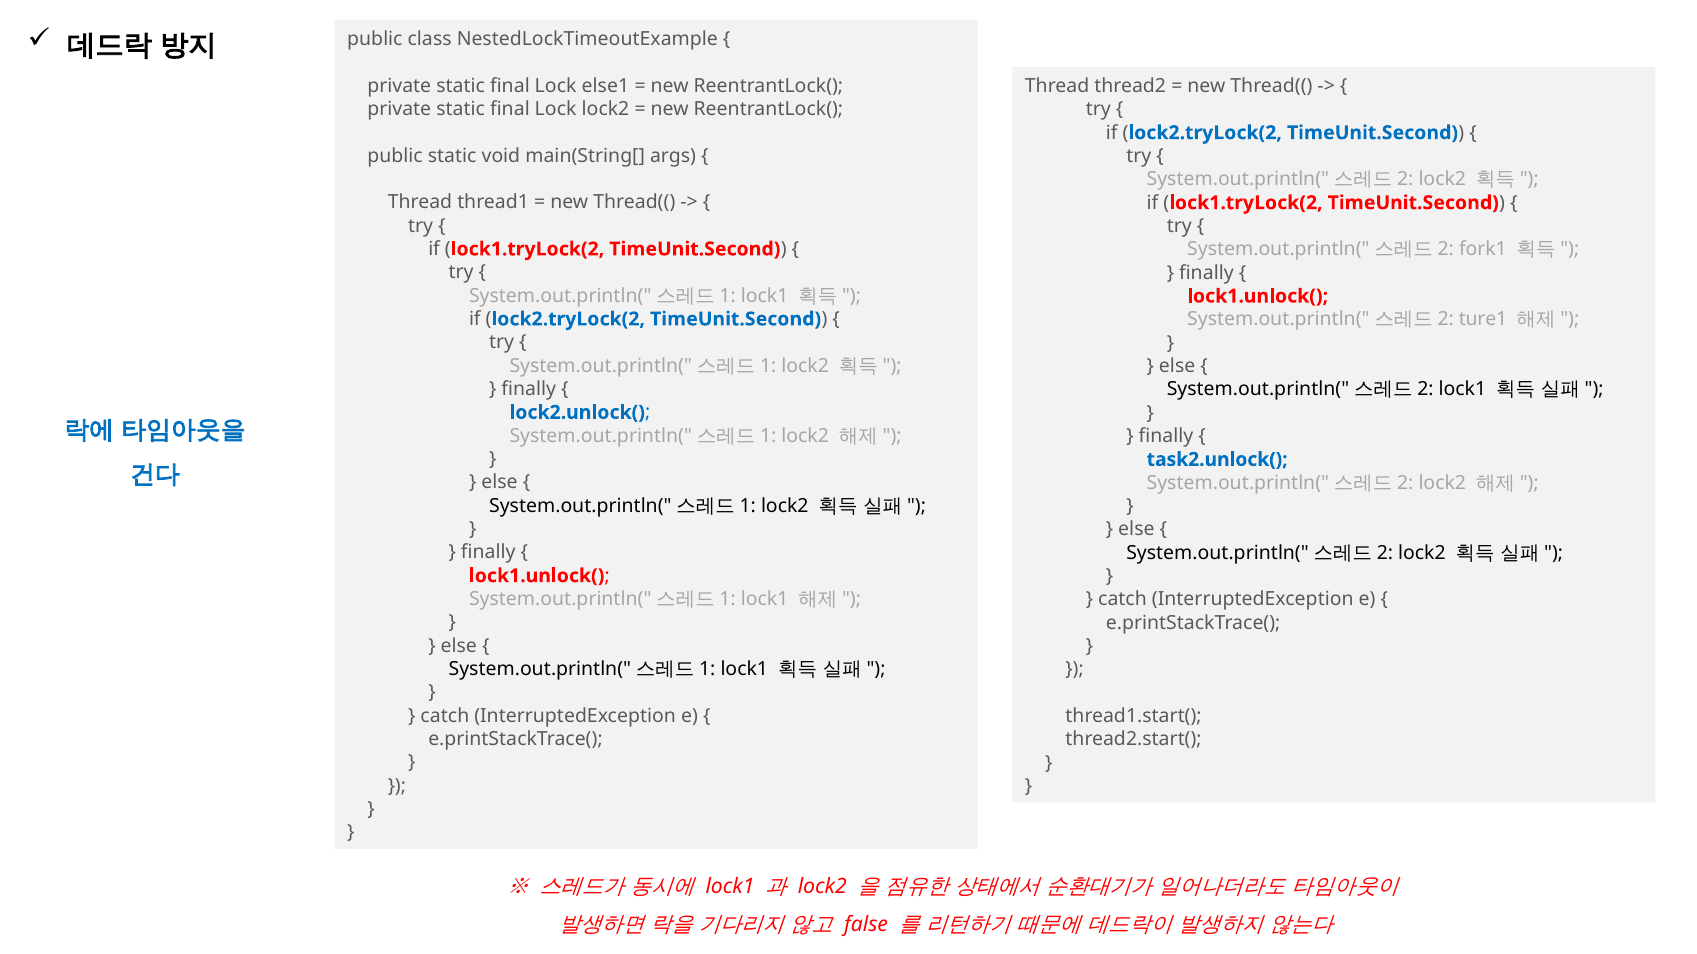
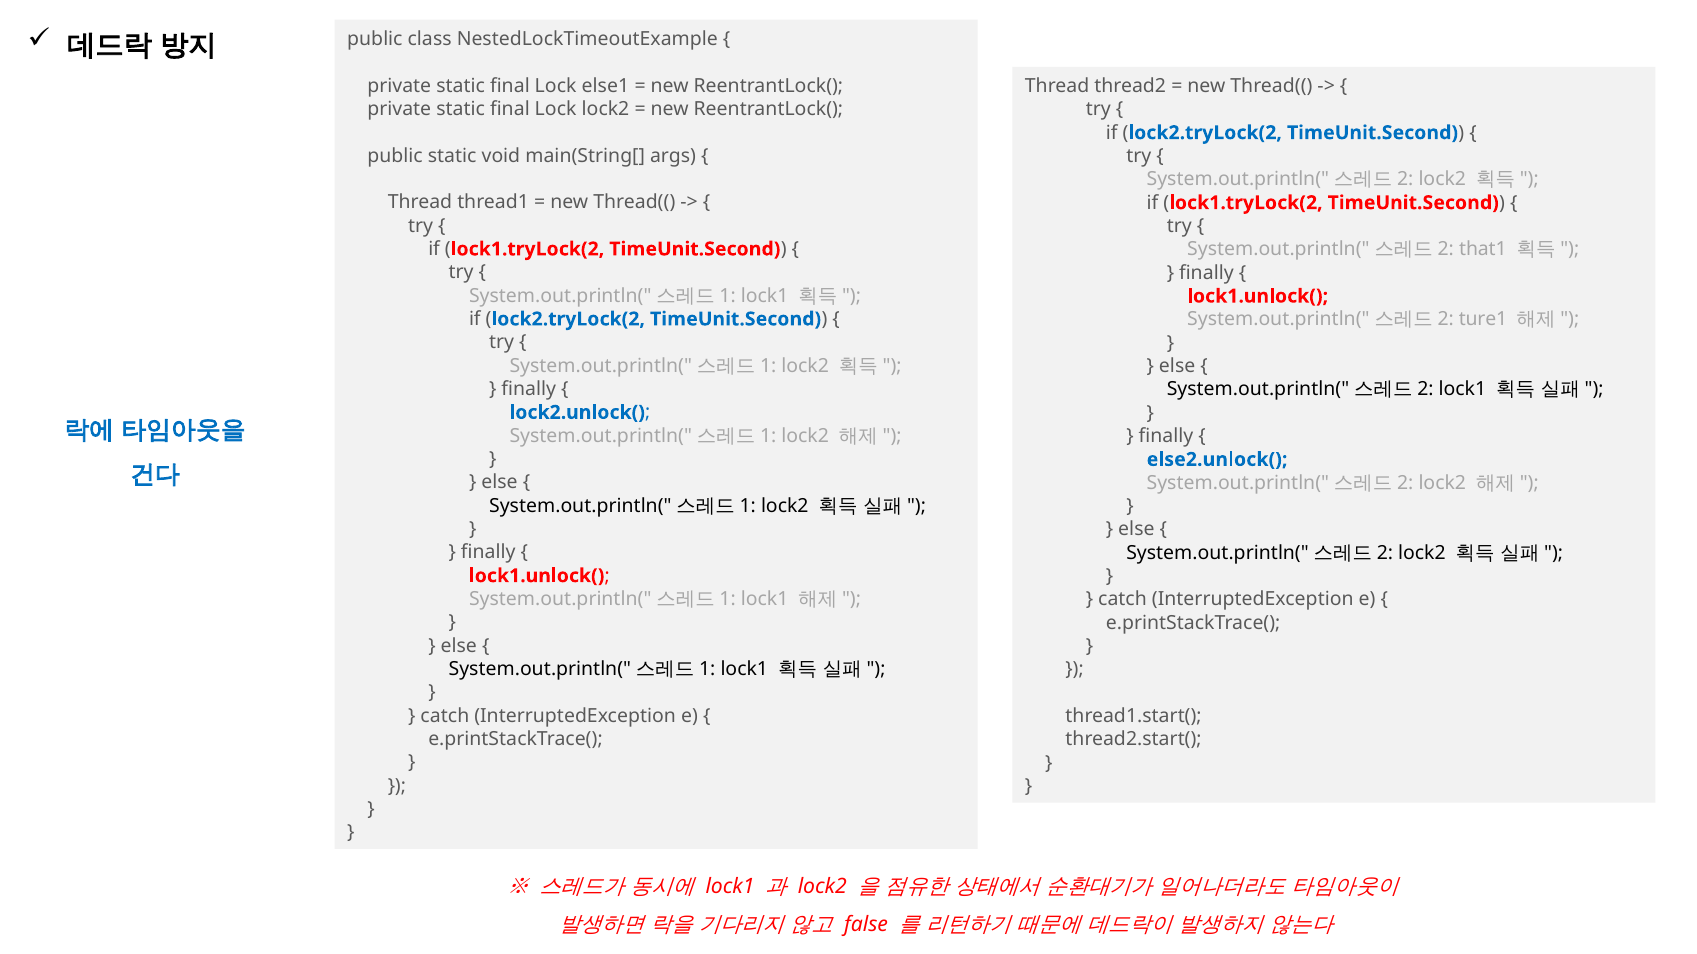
fork1: fork1 -> that1
task2.unlock(: task2.unlock( -> else2.unlock(
